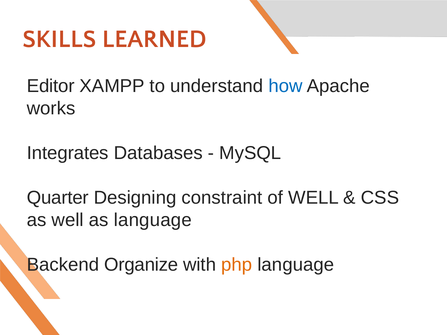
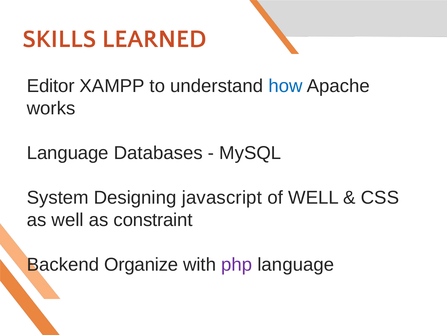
Integrates at (68, 153): Integrates -> Language
Quarter: Quarter -> System
constraint: constraint -> javascript
as language: language -> constraint
php colour: orange -> purple
